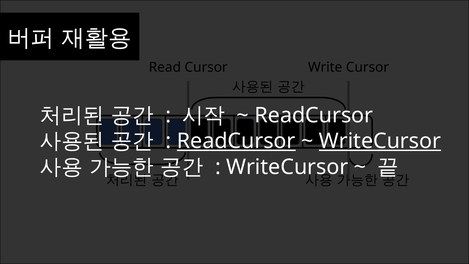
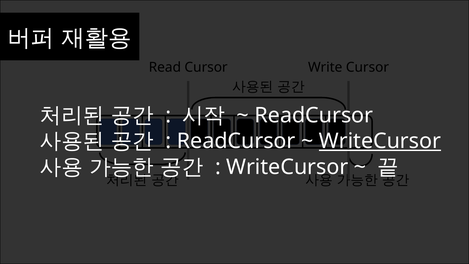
ReadCursor at (236, 141) underline: present -> none
